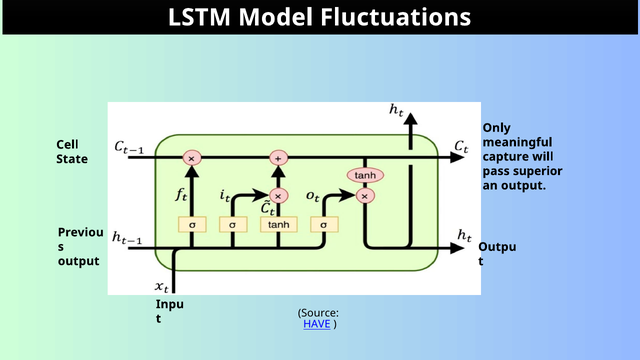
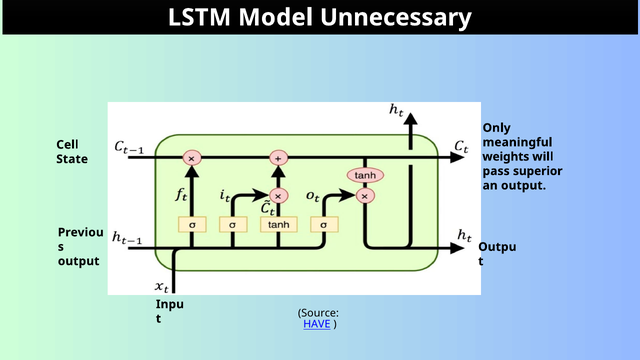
Fluctuations: Fluctuations -> Unnecessary
capture: capture -> weights
